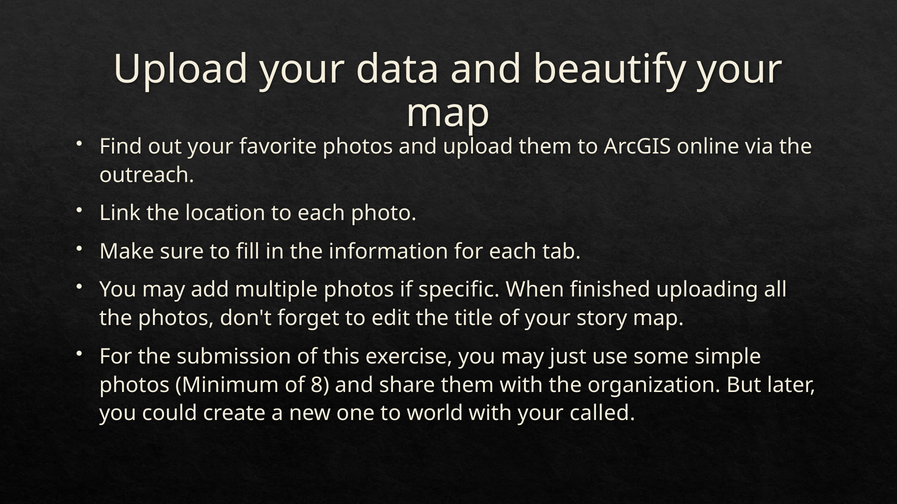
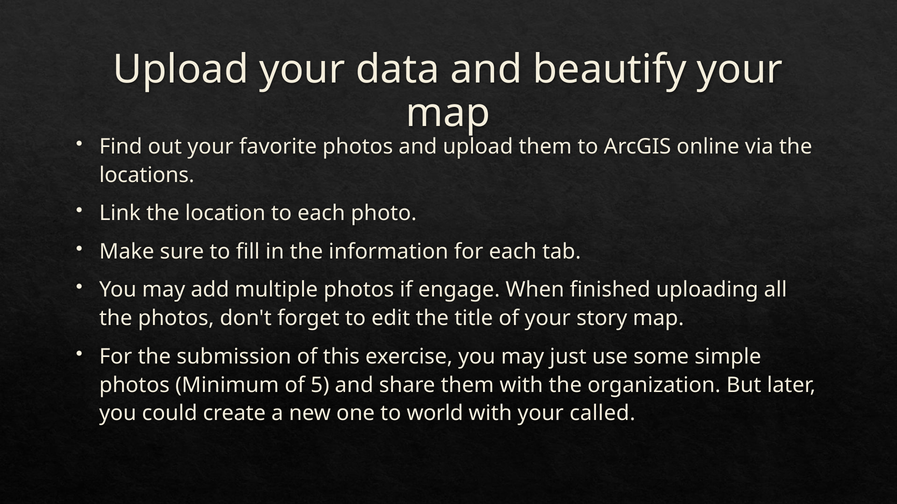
outreach: outreach -> locations
specific: specific -> engage
8: 8 -> 5
